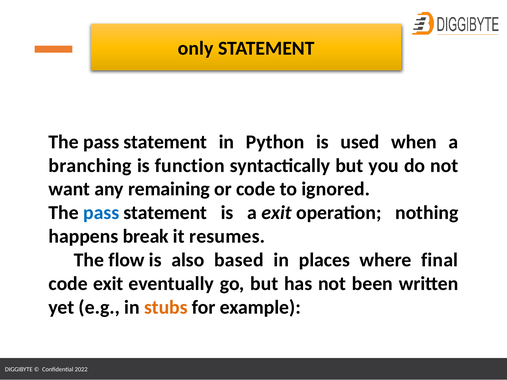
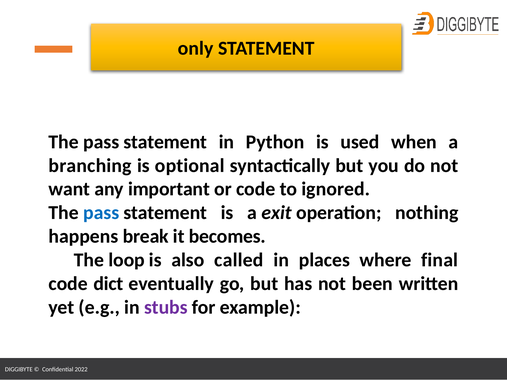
function: function -> optional
remaining: remaining -> important
resumes: resumes -> becomes
flow: flow -> loop
based: based -> called
code exit: exit -> dict
stubs colour: orange -> purple
